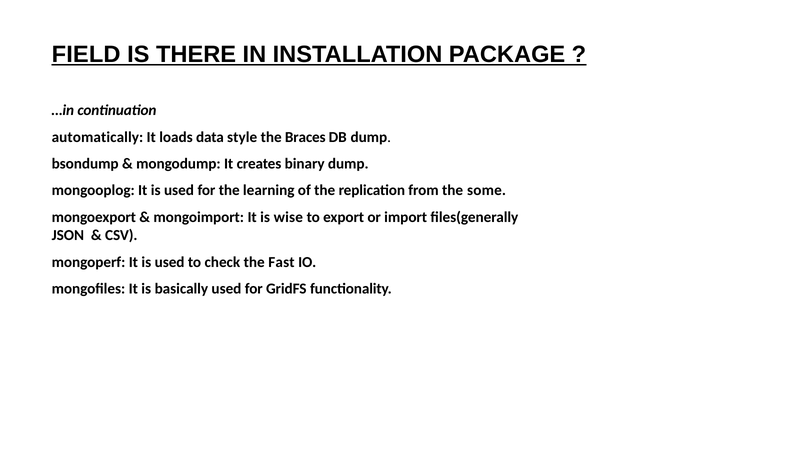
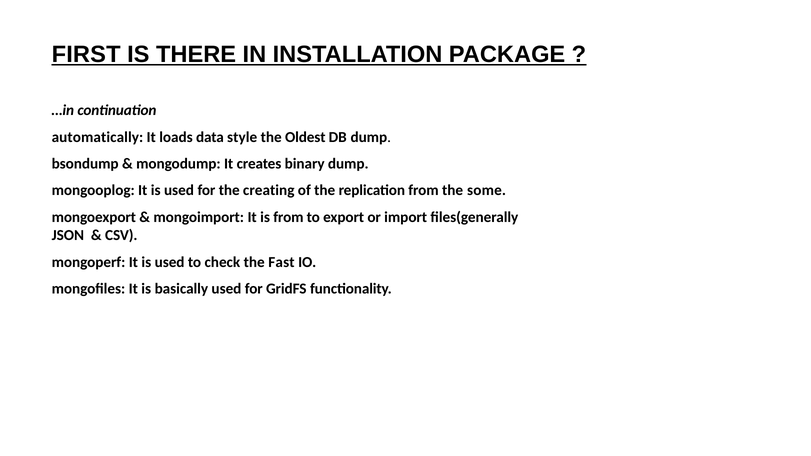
FIELD: FIELD -> FIRST
Braces: Braces -> Oldest
learning: learning -> creating
is wise: wise -> from
